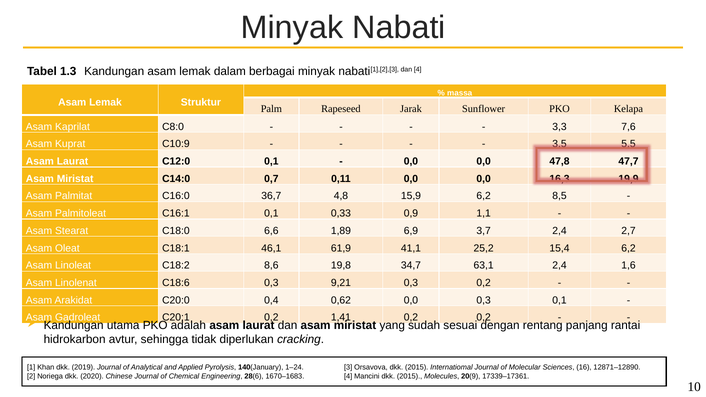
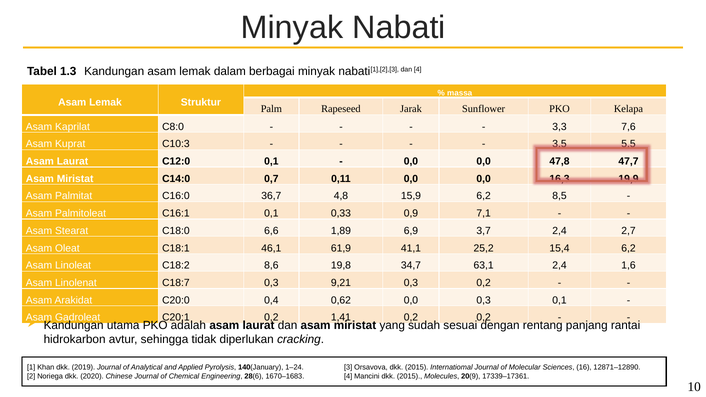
C10:9: C10:9 -> C10:3
1,1: 1,1 -> 7,1
C18:6: C18:6 -> C18:7
